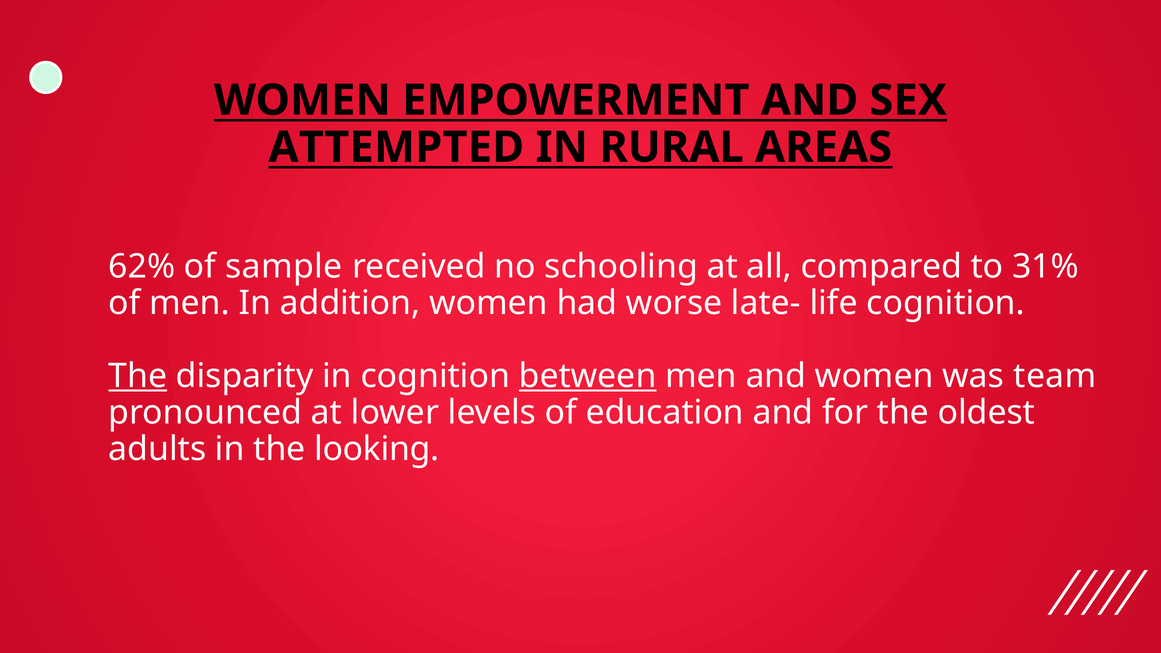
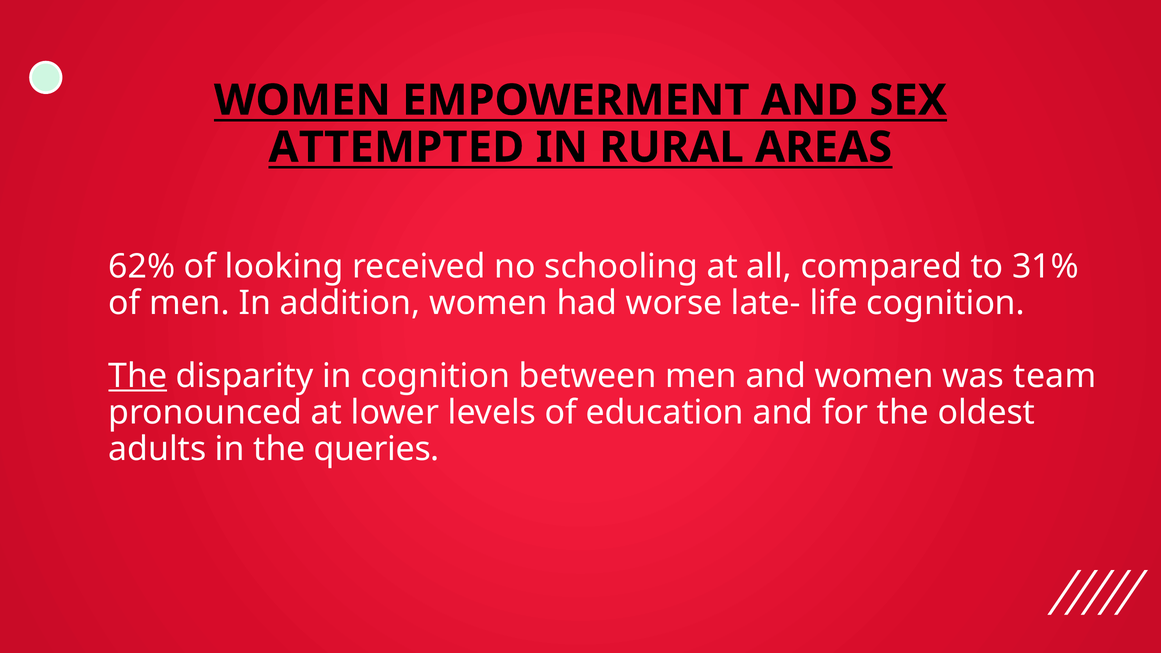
sample: sample -> looking
between underline: present -> none
looking: looking -> queries
